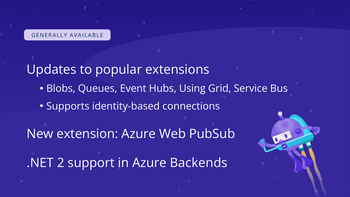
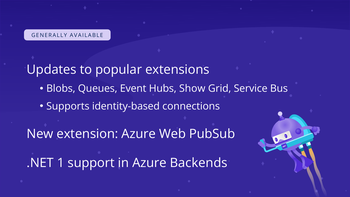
Using: Using -> Show
2: 2 -> 1
